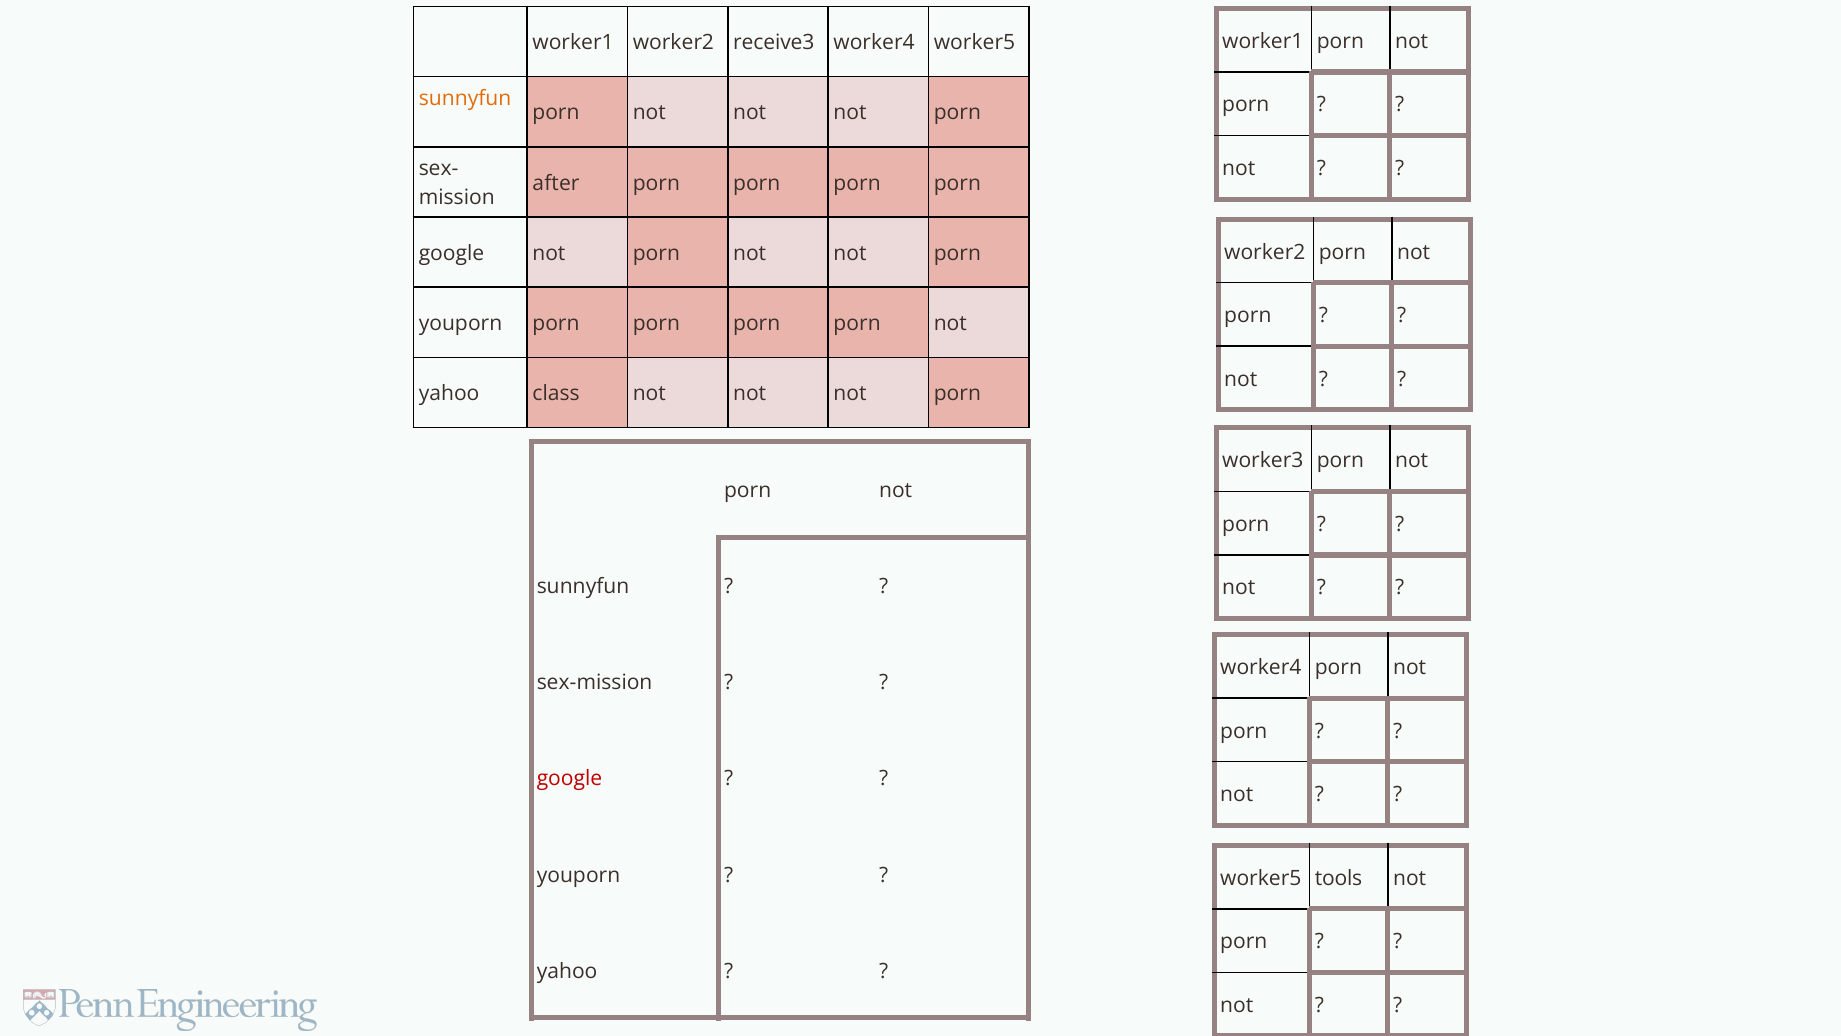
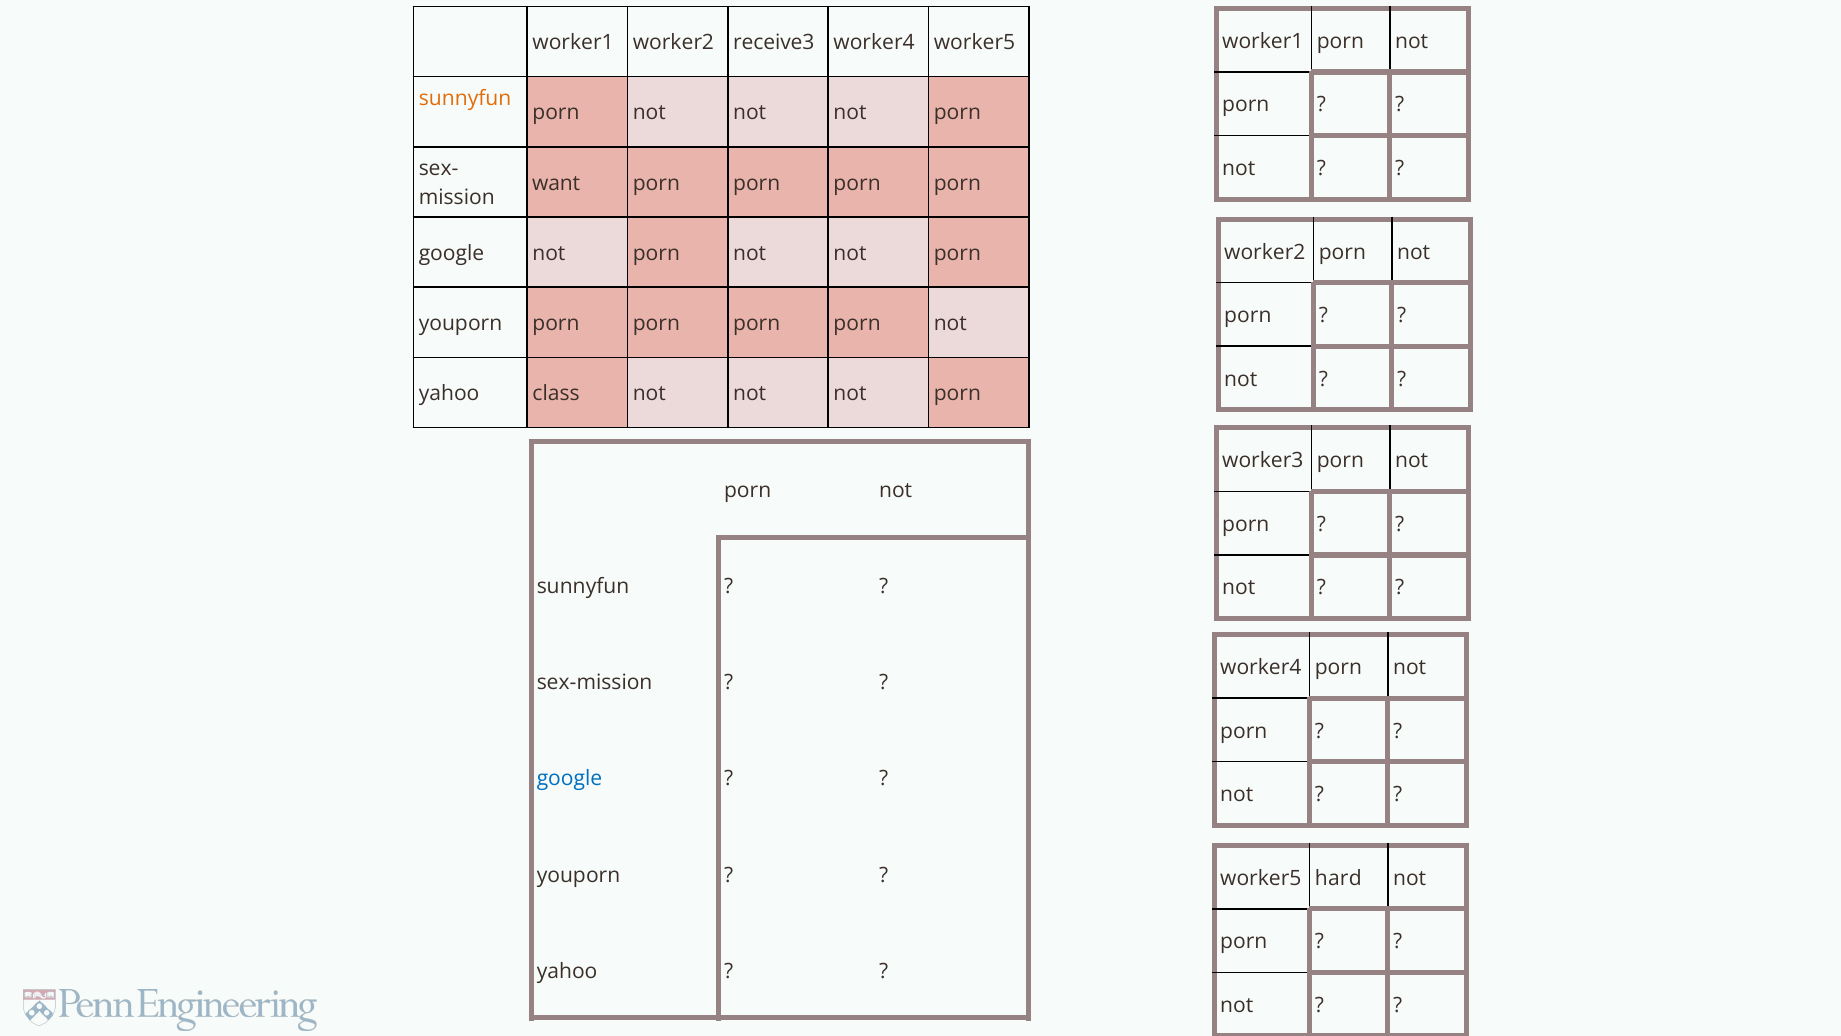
after: after -> want
google at (569, 779) colour: red -> blue
tools: tools -> hard
